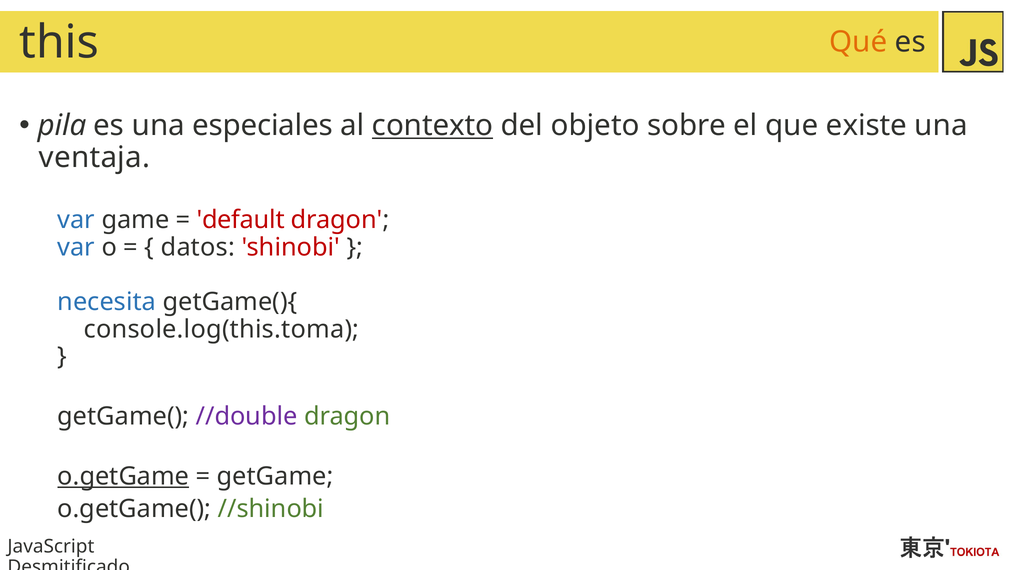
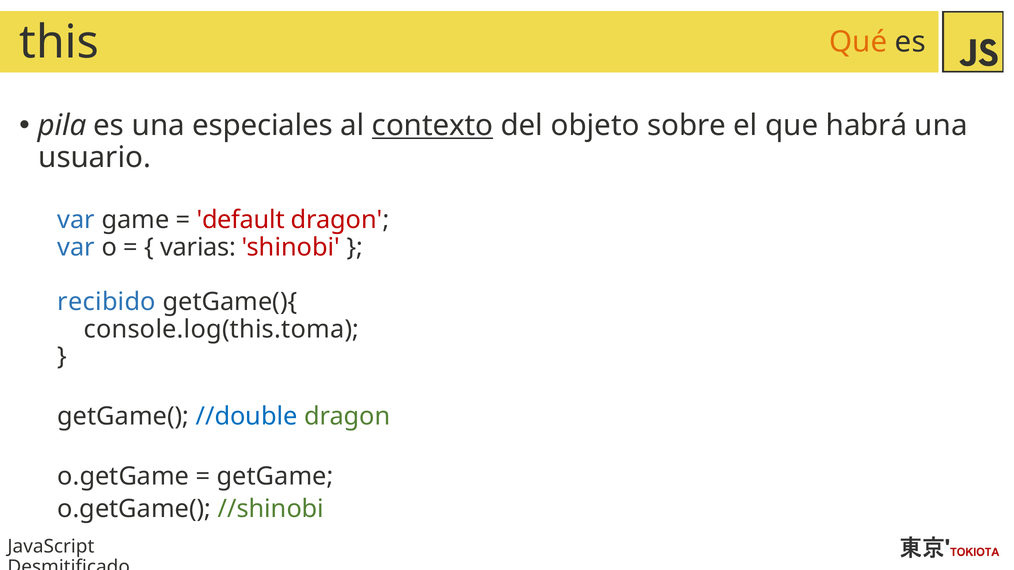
existe: existe -> habrá
ventaja: ventaja -> usuario
datos: datos -> varias
necesita: necesita -> recibido
//double colour: purple -> blue
o.getGame underline: present -> none
